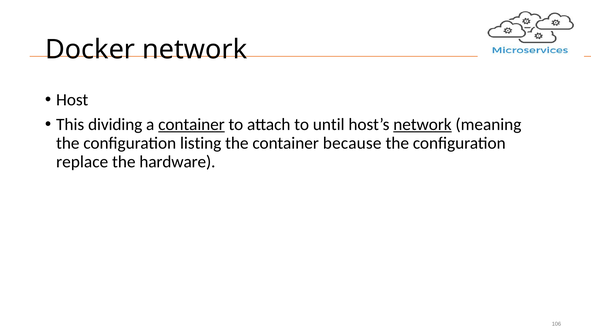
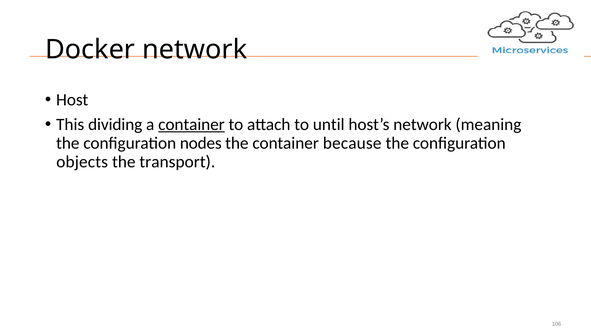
network at (422, 125) underline: present -> none
listing: listing -> nodes
replace: replace -> objects
hardware: hardware -> transport
